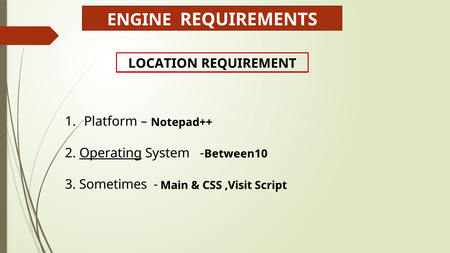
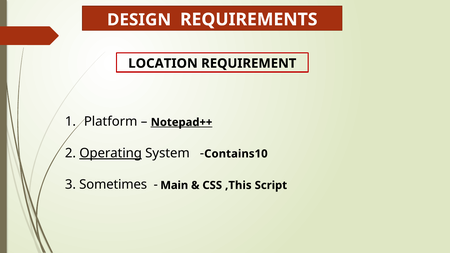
ENGINE: ENGINE -> DESIGN
Notepad++ underline: none -> present
Between10: Between10 -> Contains10
,Visit: ,Visit -> ,This
